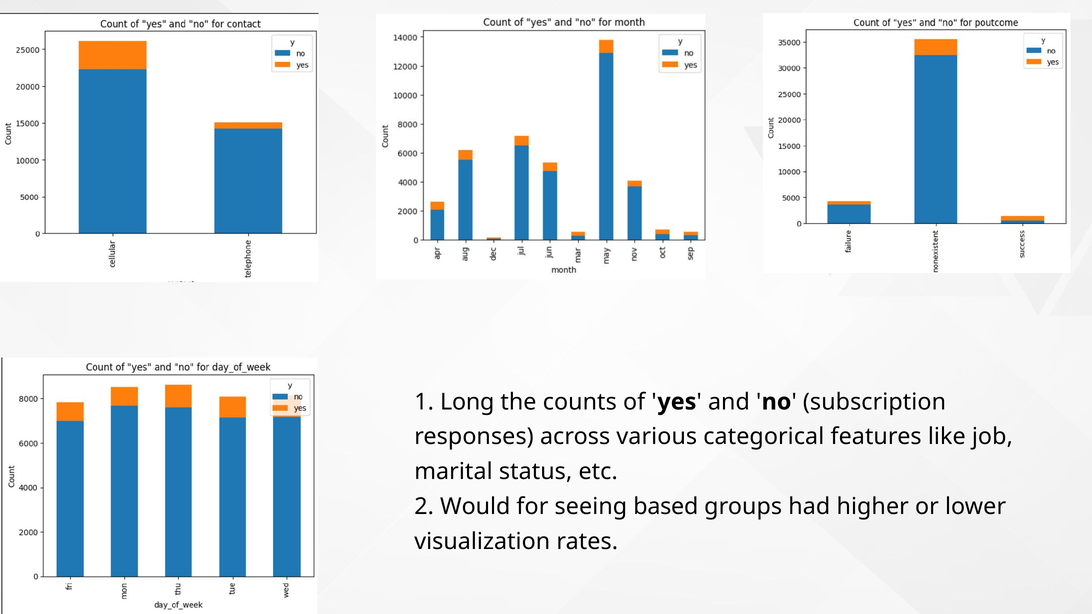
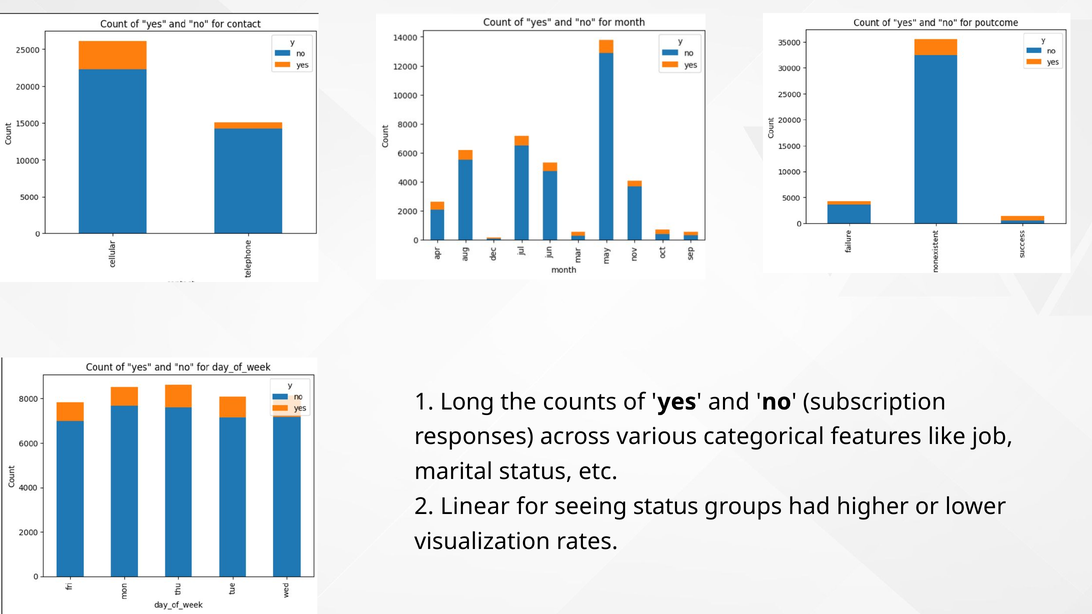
Would: Would -> Linear
seeing based: based -> status
